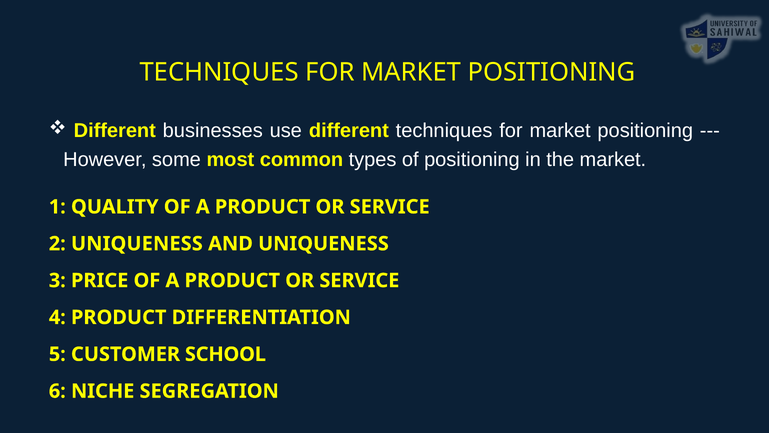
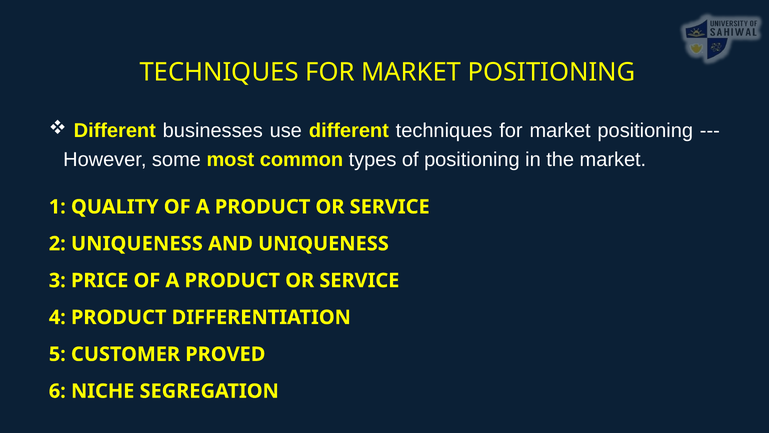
SCHOOL: SCHOOL -> PROVED
